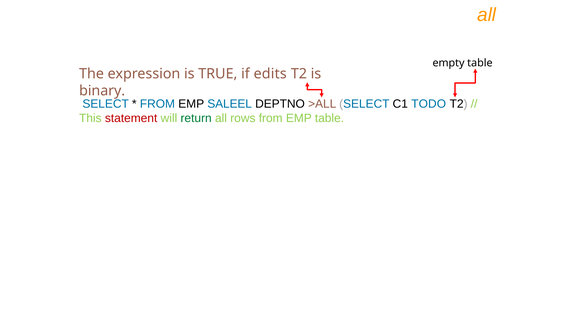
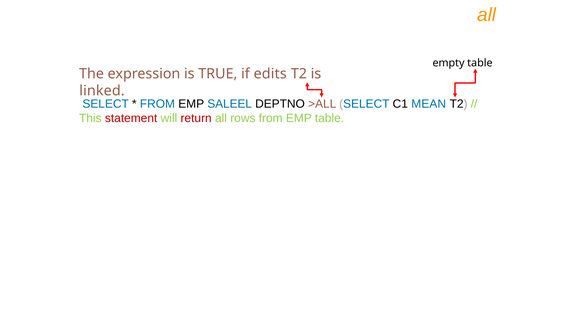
binary: binary -> linked
TODO: TODO -> MEAN
return colour: green -> red
